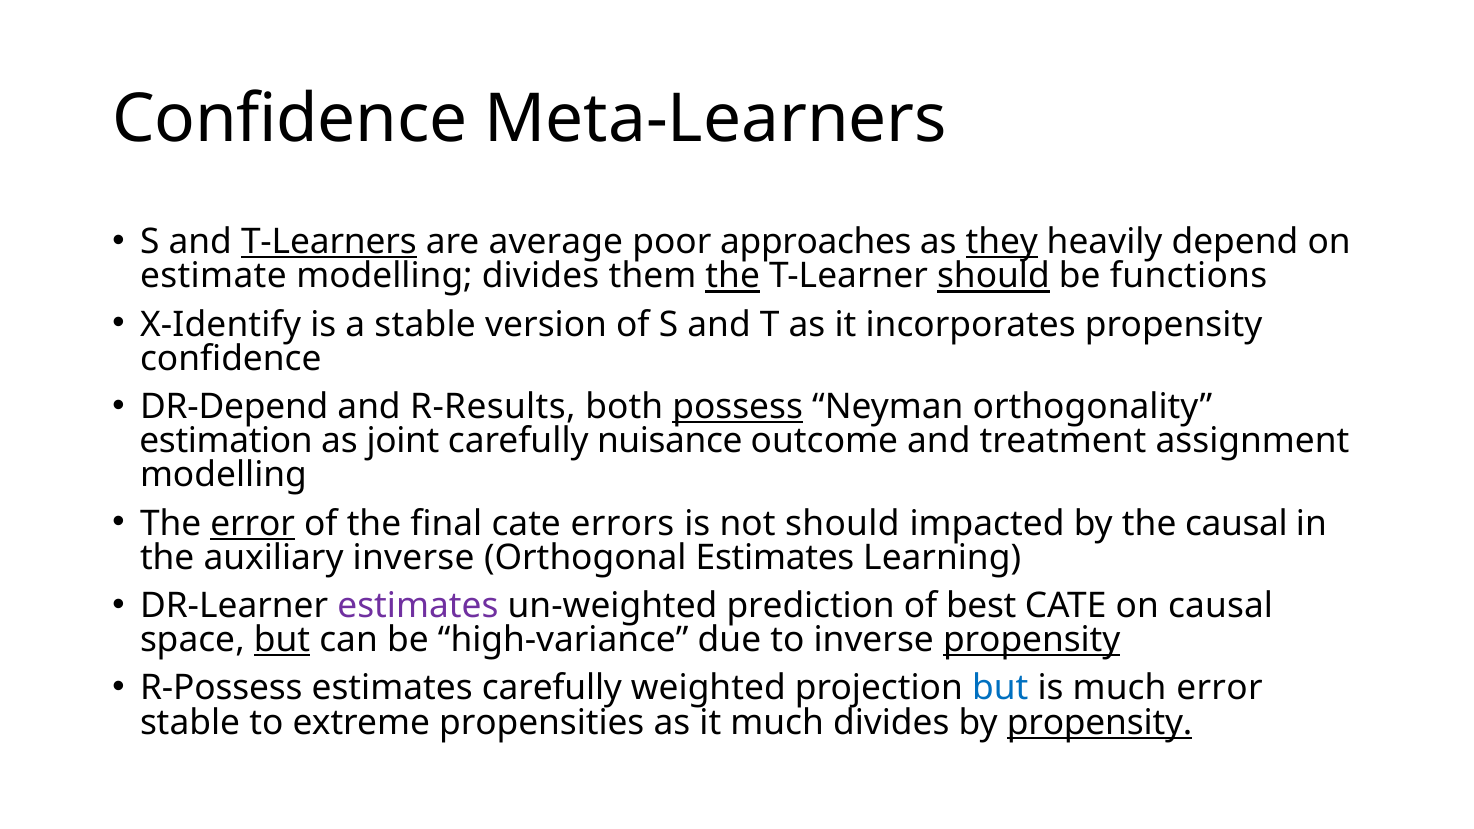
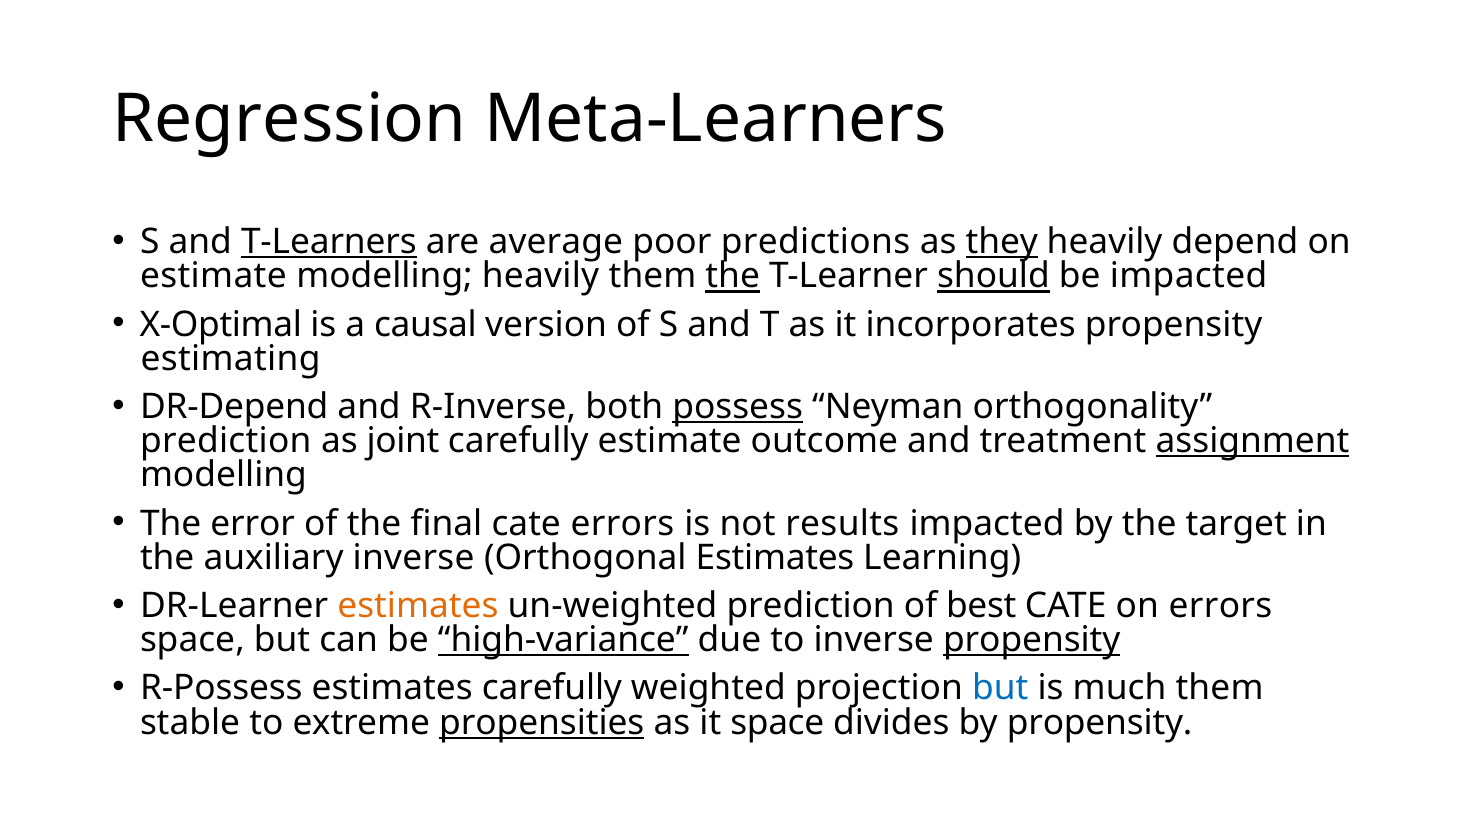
Confidence at (290, 119): Confidence -> Regression
approaches: approaches -> predictions
modelling divides: divides -> heavily
be functions: functions -> impacted
X-Identify: X-Identify -> X-Optimal
a stable: stable -> causal
confidence at (231, 359): confidence -> estimating
R-Results: R-Results -> R-Inverse
estimation at (226, 441): estimation -> prediction
carefully nuisance: nuisance -> estimate
assignment underline: none -> present
error at (253, 524) underline: present -> none
not should: should -> results
the causal: causal -> target
estimates at (418, 606) colour: purple -> orange
on causal: causal -> errors
but at (282, 640) underline: present -> none
high-variance underline: none -> present
much error: error -> them
propensities underline: none -> present
it much: much -> space
propensity at (1100, 723) underline: present -> none
